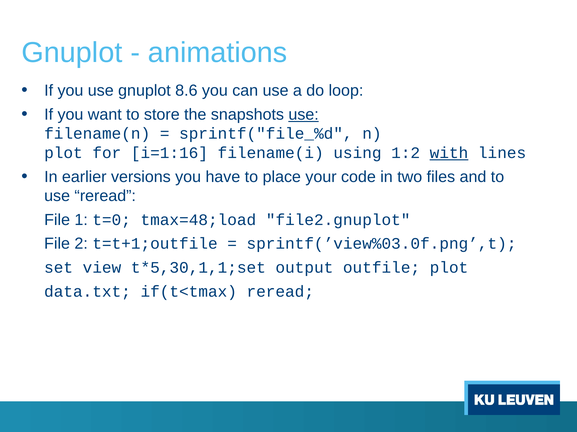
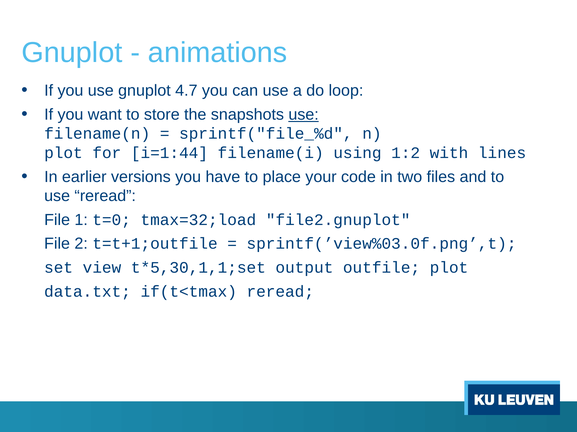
8.6: 8.6 -> 4.7
i=1:16: i=1:16 -> i=1:44
with underline: present -> none
tmax=48;load: tmax=48;load -> tmax=32;load
